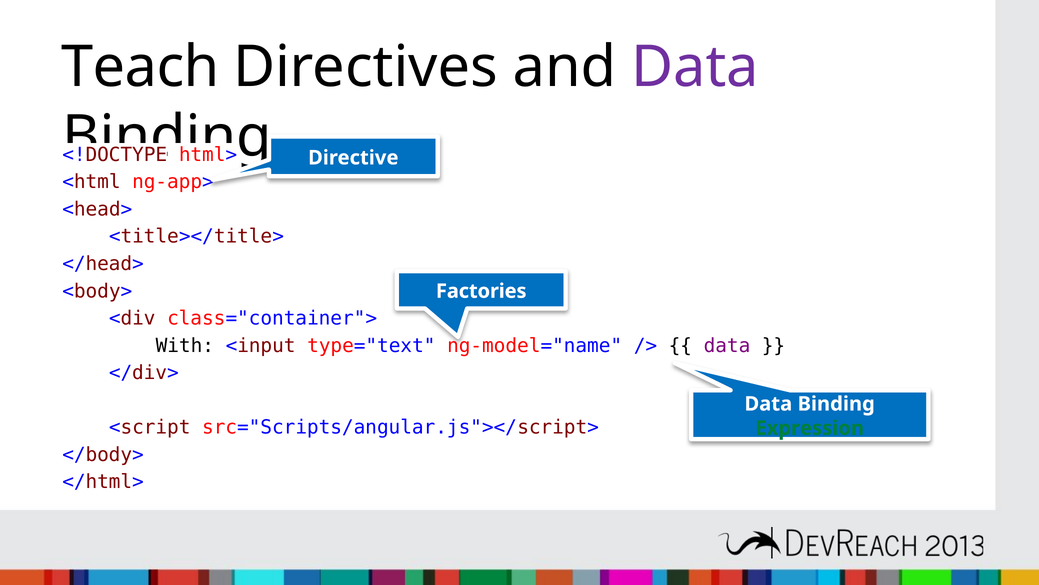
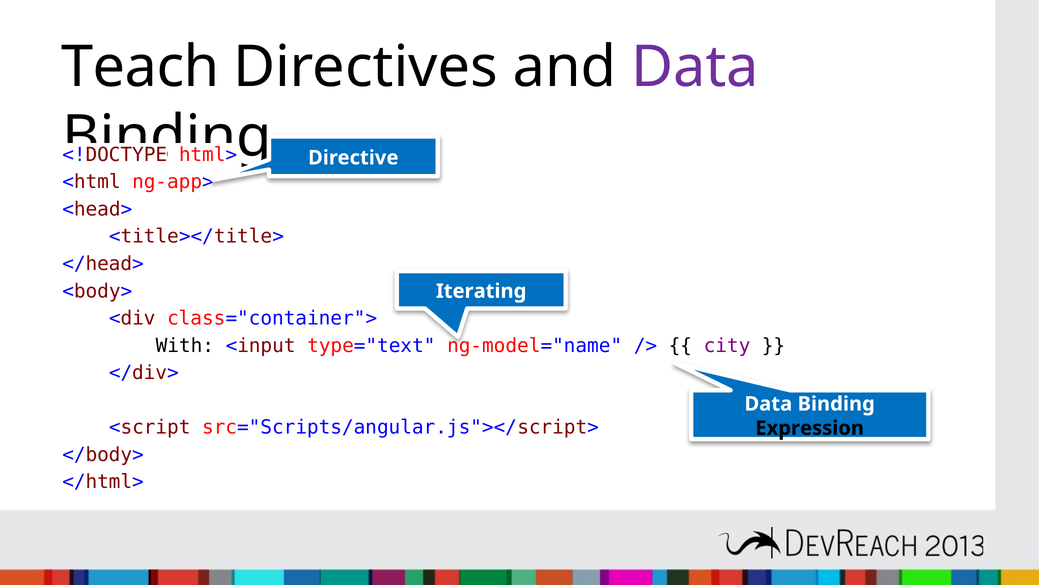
Factories: Factories -> Iterating
data at (727, 345): data -> city
Expression colour: green -> black
